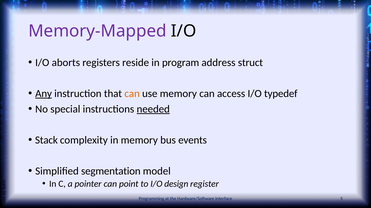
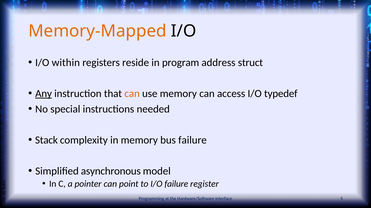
Memory-Mapped colour: purple -> orange
aborts: aborts -> within
needed underline: present -> none
bus events: events -> failure
segmentation: segmentation -> asynchronous
I/O design: design -> failure
